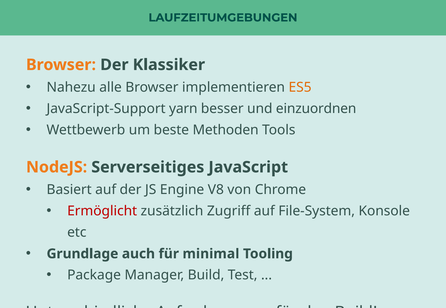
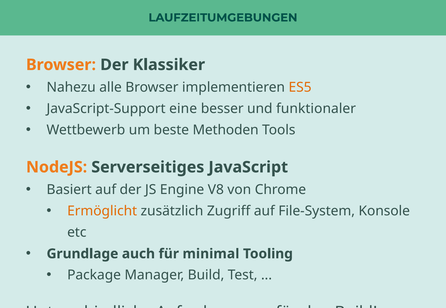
yarn: yarn -> eine
einzuordnen: einzuordnen -> funktionaler
Ermöglicht colour: red -> orange
